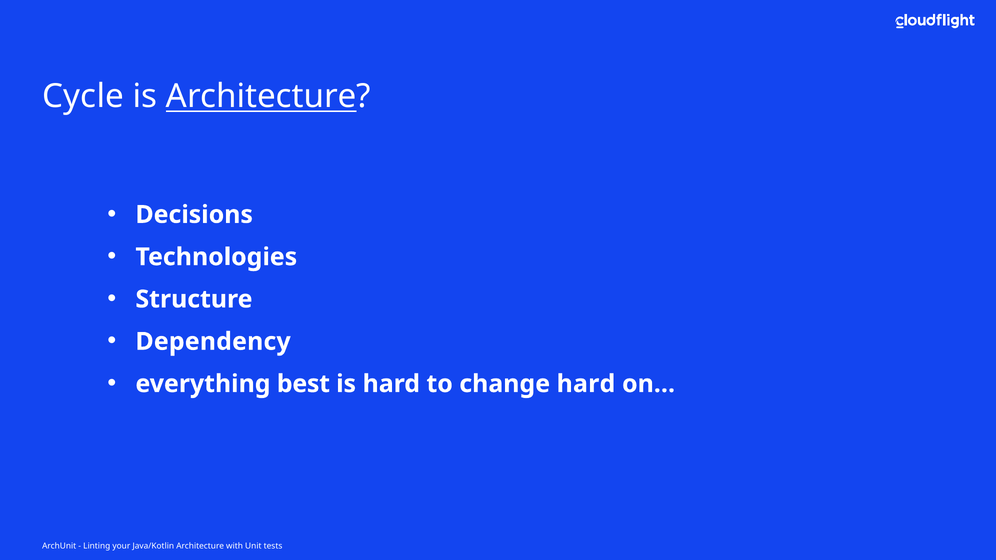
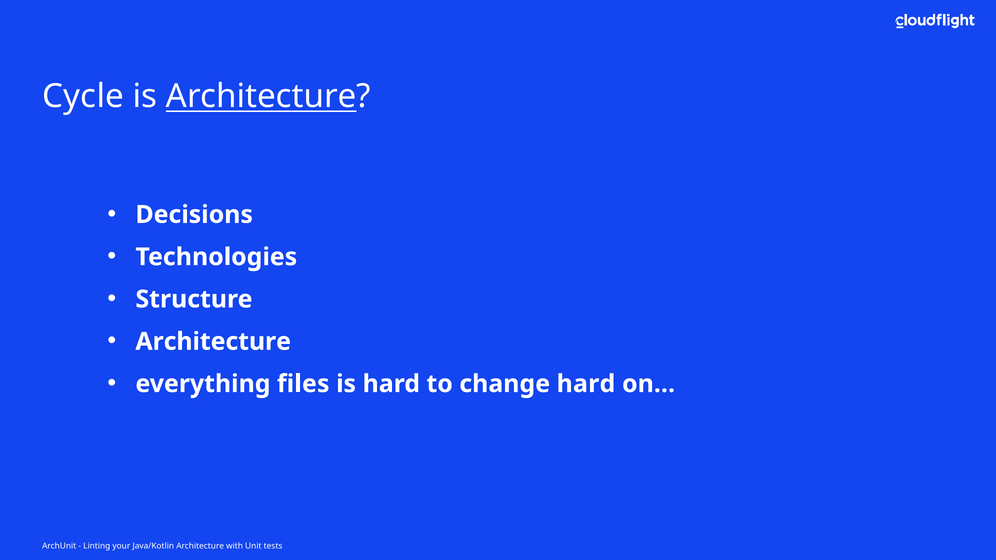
Dependency at (213, 342): Dependency -> Architecture
best: best -> files
